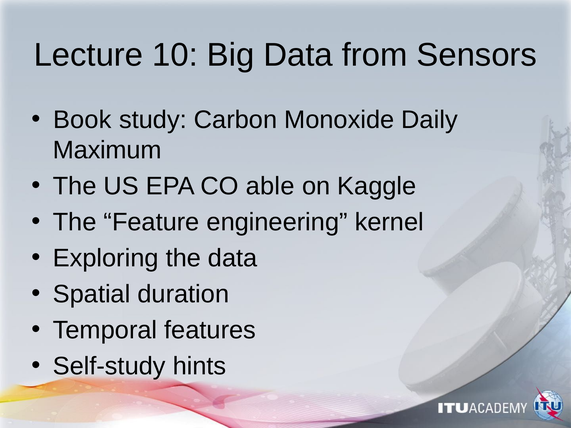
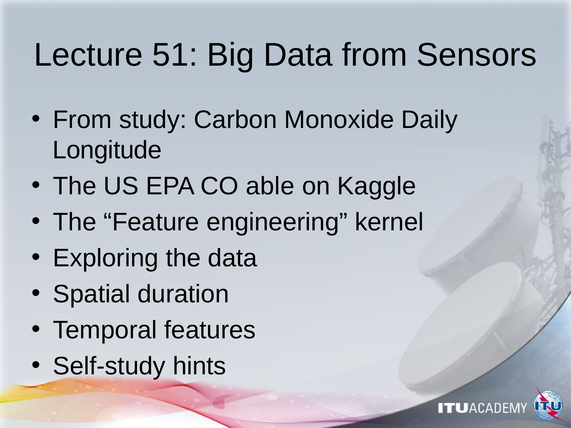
10: 10 -> 51
Book at (82, 120): Book -> From
Maximum: Maximum -> Longitude
